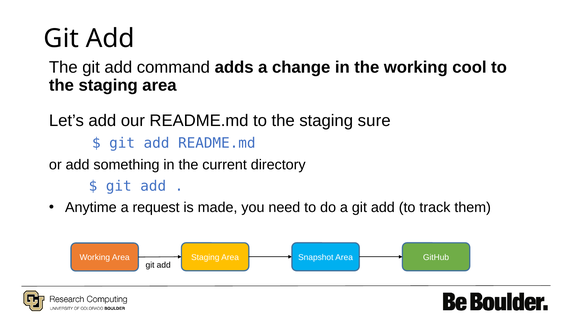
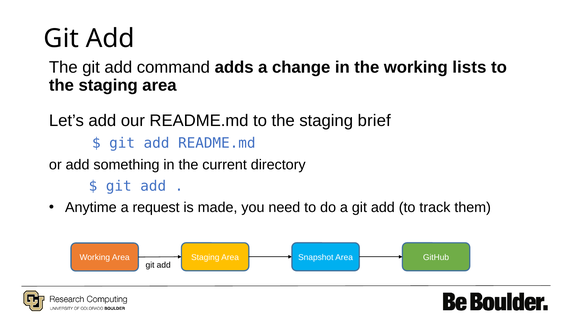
cool: cool -> lists
sure: sure -> brief
